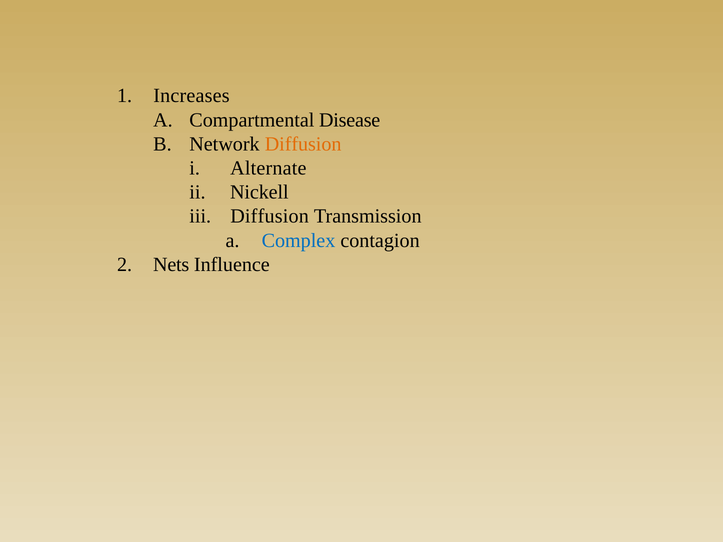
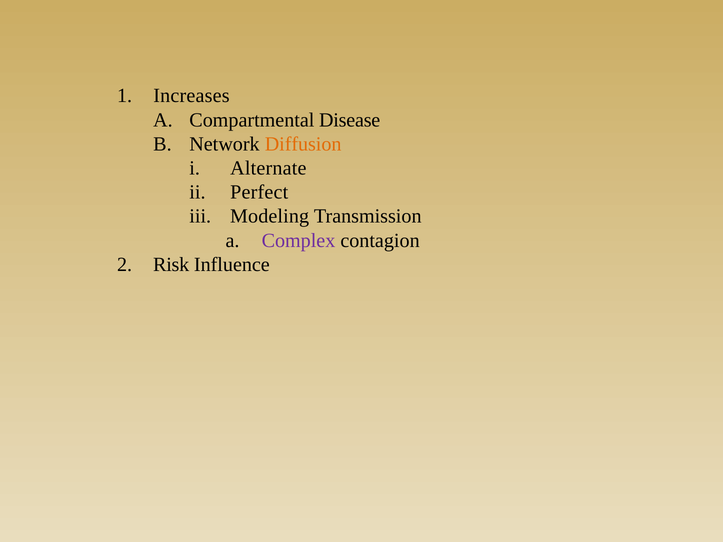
Nickell: Nickell -> Perfect
Diffusion at (270, 216): Diffusion -> Modeling
Complex colour: blue -> purple
Nets: Nets -> Risk
